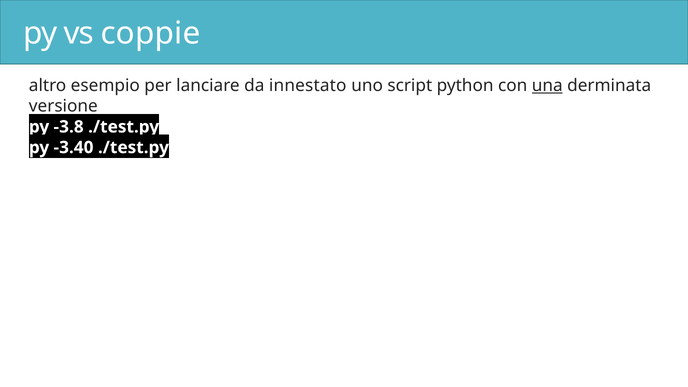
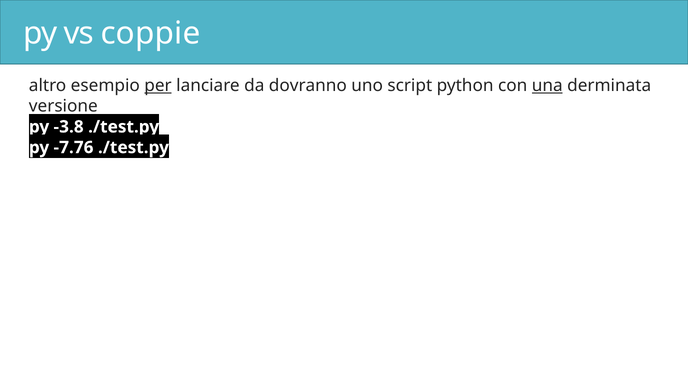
per underline: none -> present
innestato: innestato -> dovranno
-3.40: -3.40 -> -7.76
